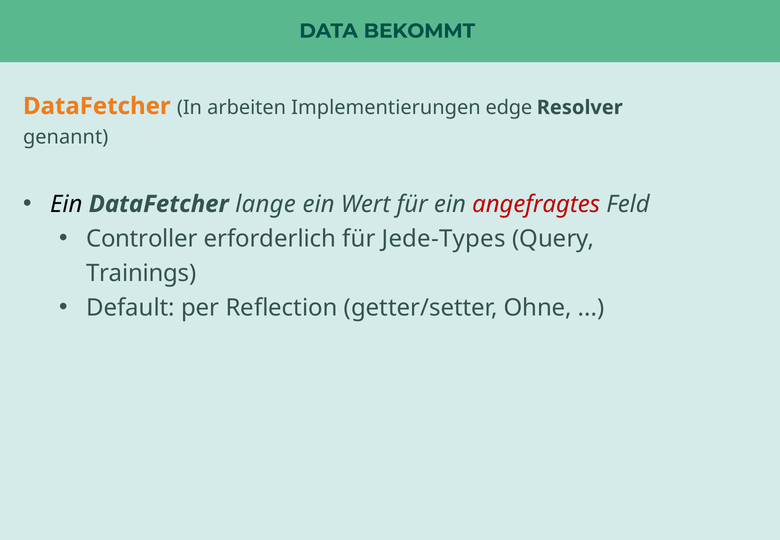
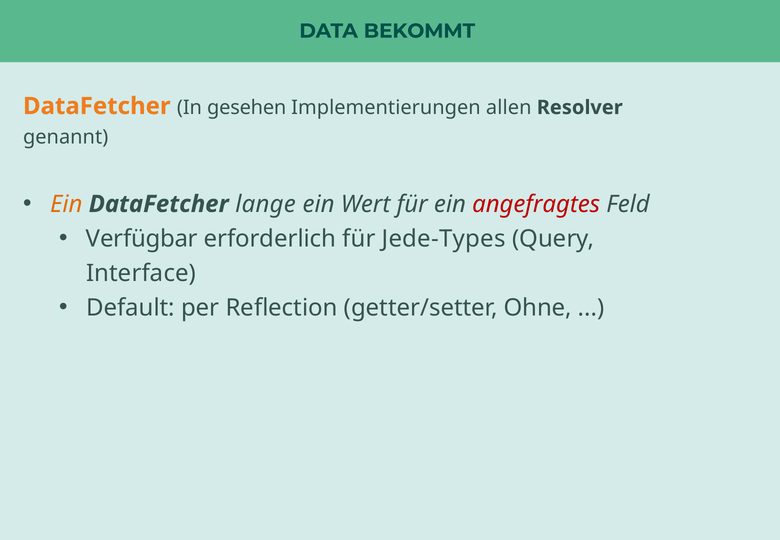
arbeiten: arbeiten -> gesehen
edge: edge -> allen
Ein at (66, 204) colour: black -> orange
Controller: Controller -> Verfügbar
Trainings: Trainings -> Interface
